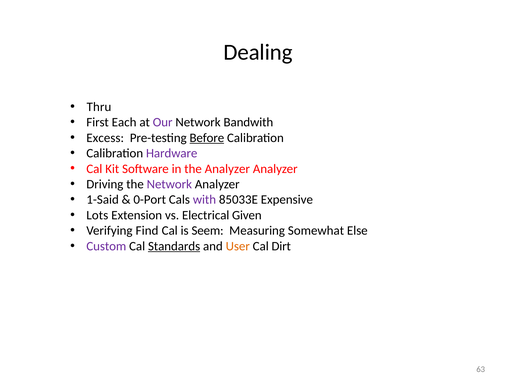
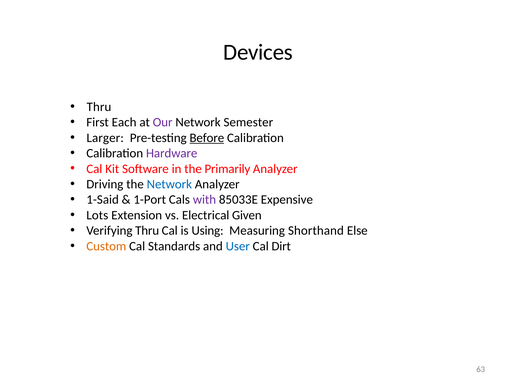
Dealing: Dealing -> Devices
Bandwith: Bandwith -> Semester
Excess: Excess -> Larger
the Analyzer: Analyzer -> Primarily
Network at (169, 184) colour: purple -> blue
0-Port: 0-Port -> 1-Port
Verifying Find: Find -> Thru
Seem: Seem -> Using
Somewhat: Somewhat -> Shorthand
Custom colour: purple -> orange
Standards underline: present -> none
User colour: orange -> blue
